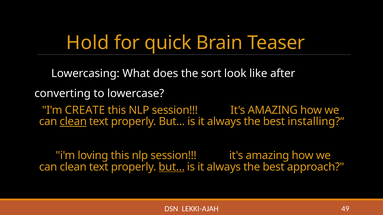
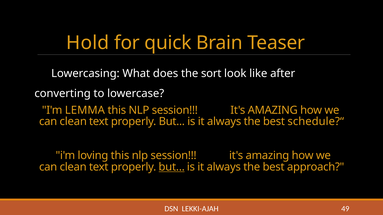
CREATE: CREATE -> LEMMA
clean at (73, 122) underline: present -> none
installing?“: installing?“ -> schedule?“
